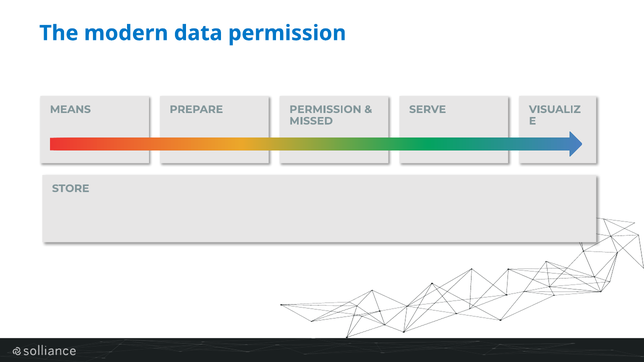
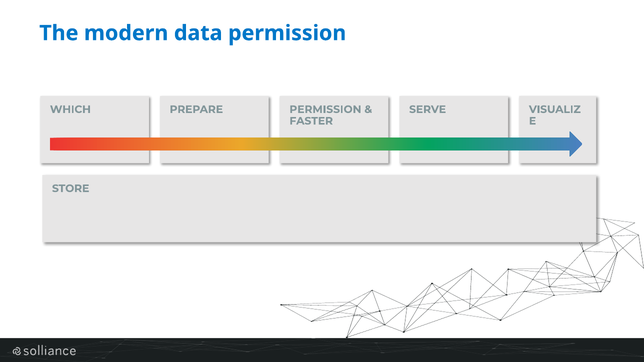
MEANS: MEANS -> WHICH
MISSED: MISSED -> FASTER
